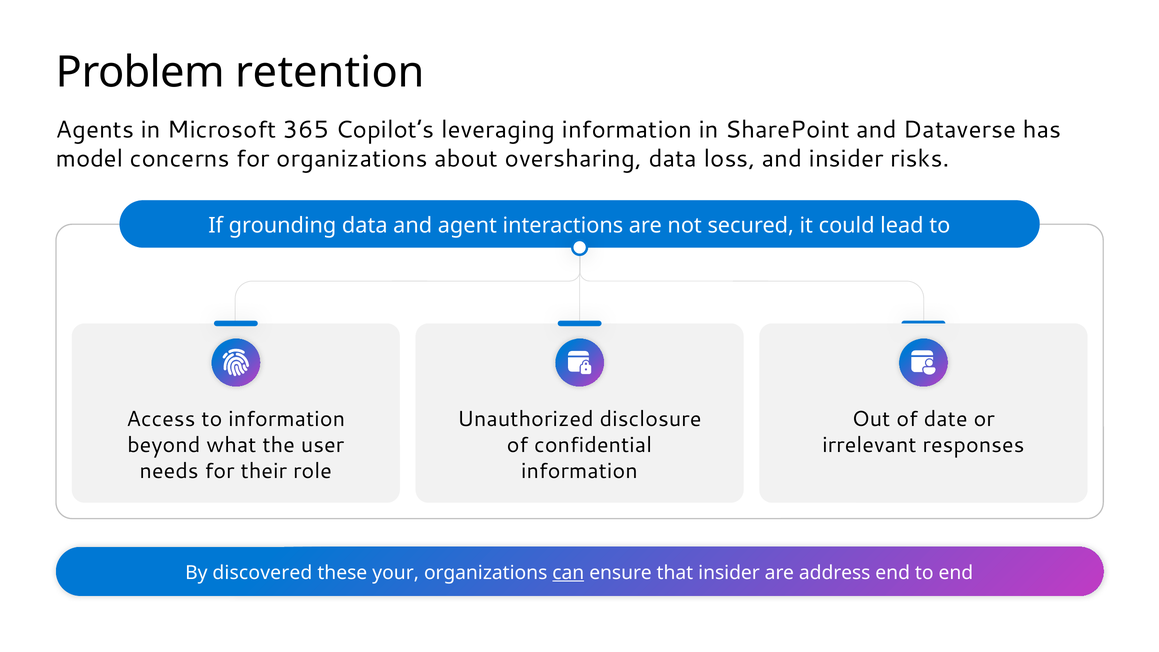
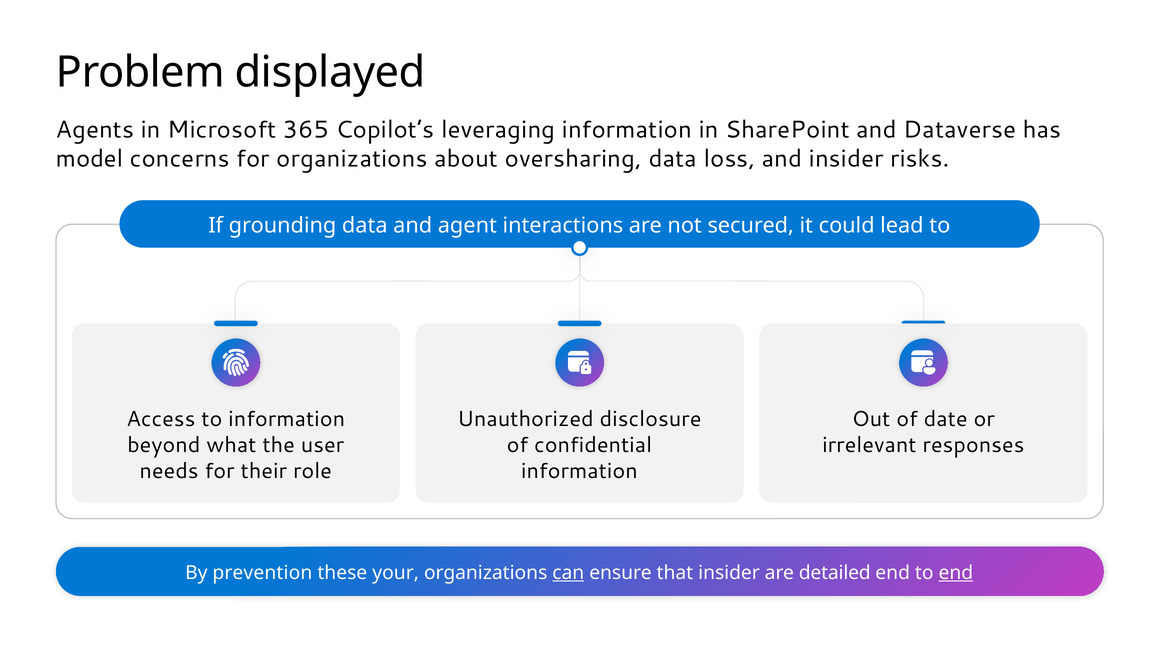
retention: retention -> displayed
discovered: discovered -> prevention
address: address -> detailed
end at (956, 573) underline: none -> present
